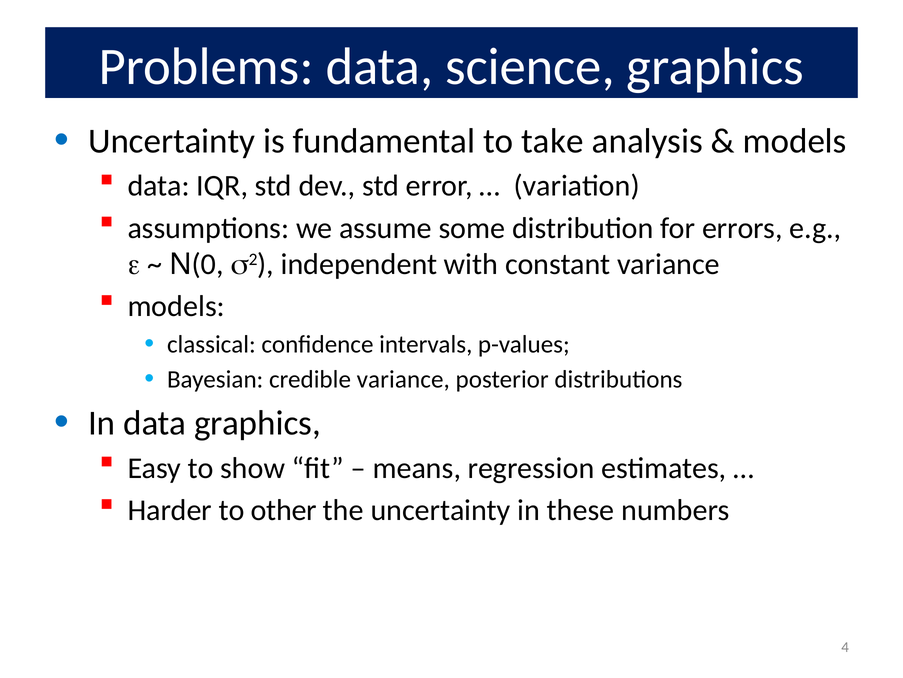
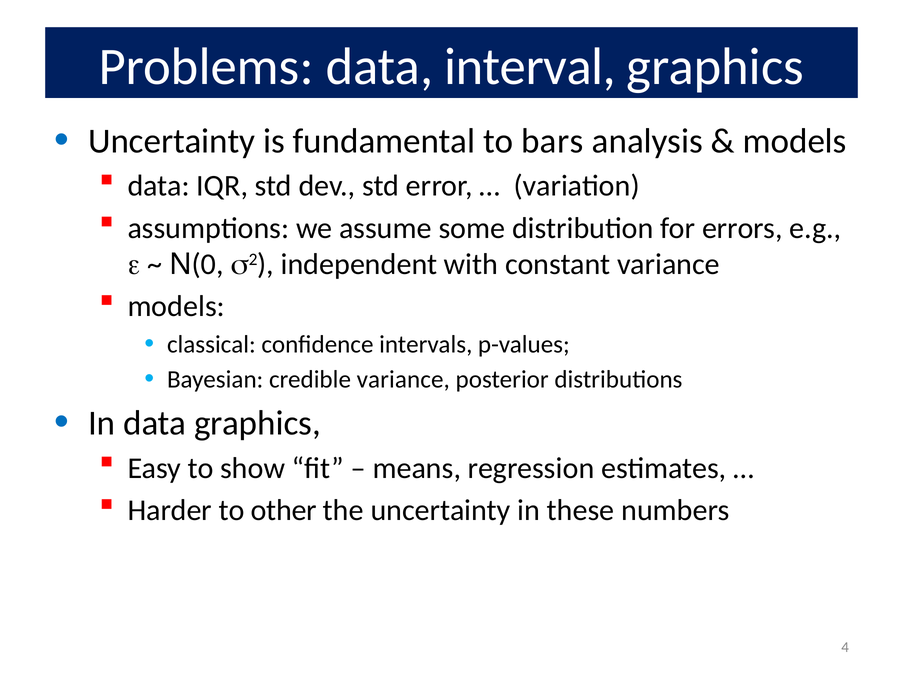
science: science -> interval
take: take -> bars
